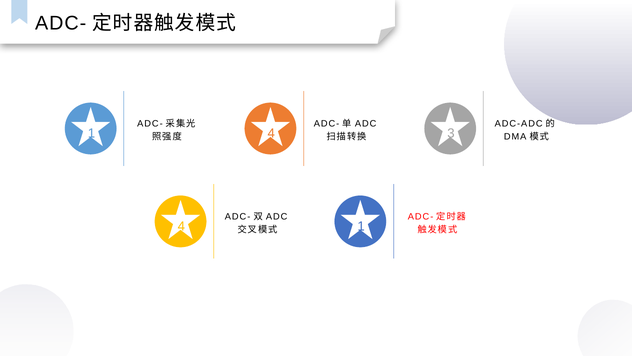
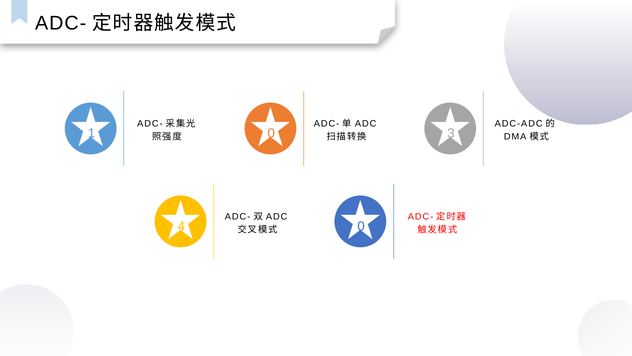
1 4: 4 -> 0
1 at (361, 226): 1 -> 0
